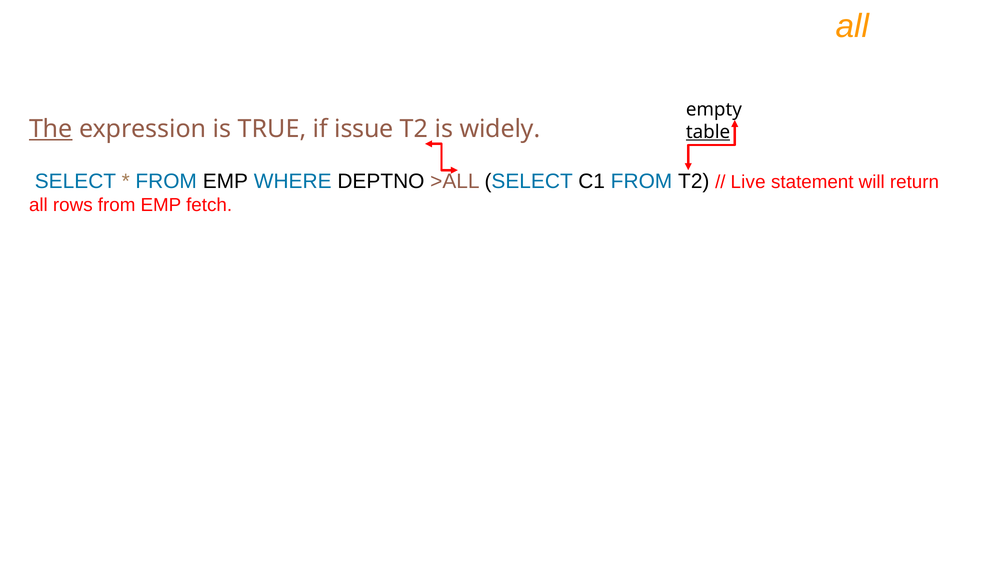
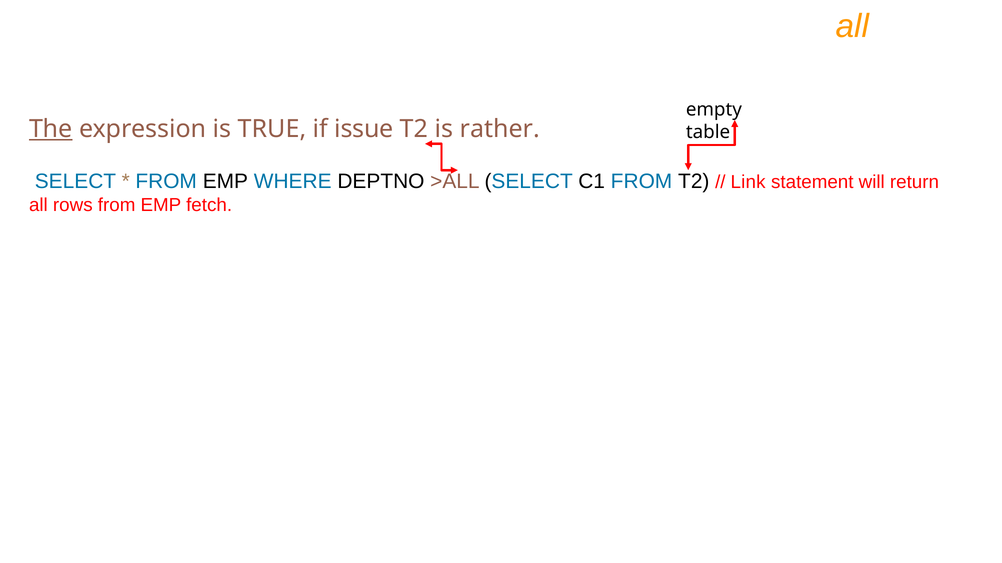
widely: widely -> rather
table underline: present -> none
Live: Live -> Link
